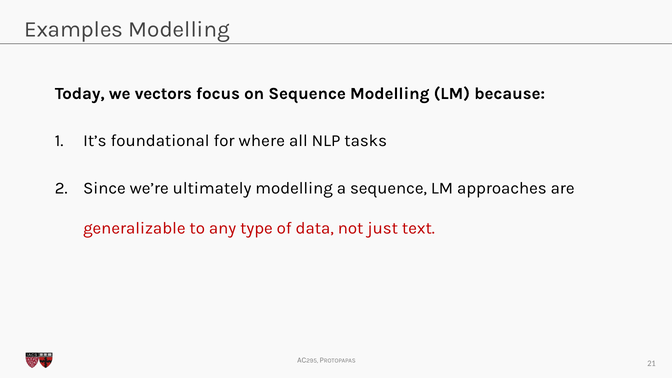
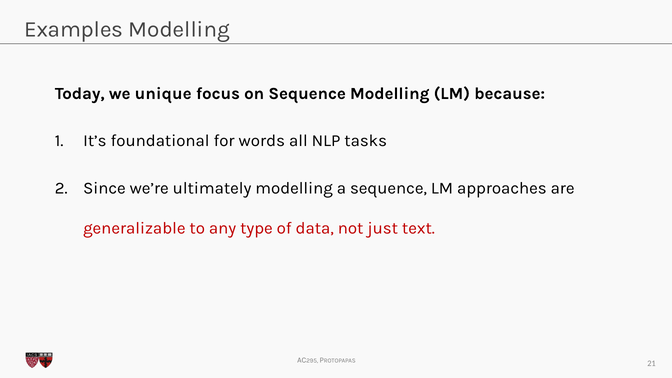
vectors: vectors -> unique
where: where -> words
